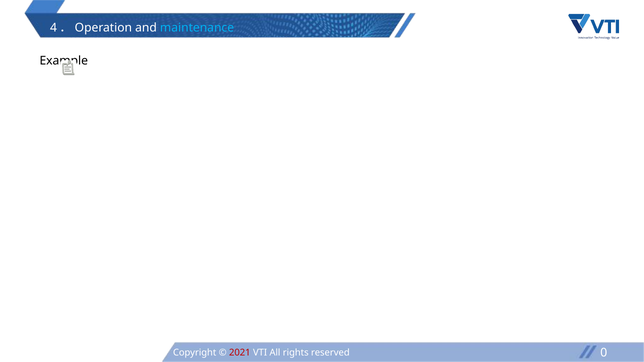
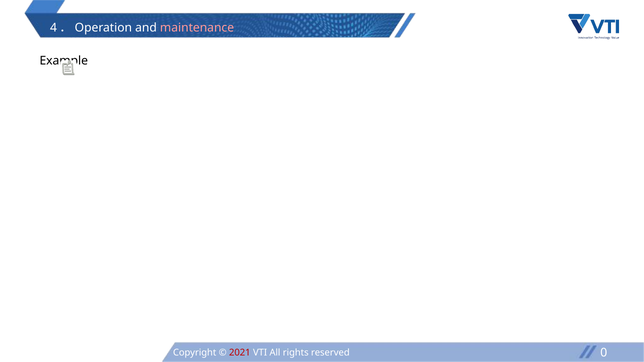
maintenance colour: light blue -> pink
